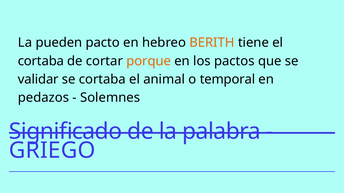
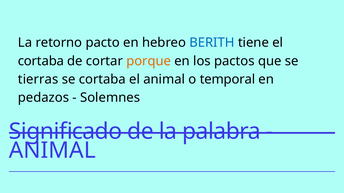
pueden: pueden -> retorno
BERITH colour: orange -> blue
validar: validar -> tierras
GRIEGO at (52, 151): GRIEGO -> ANIMAL
